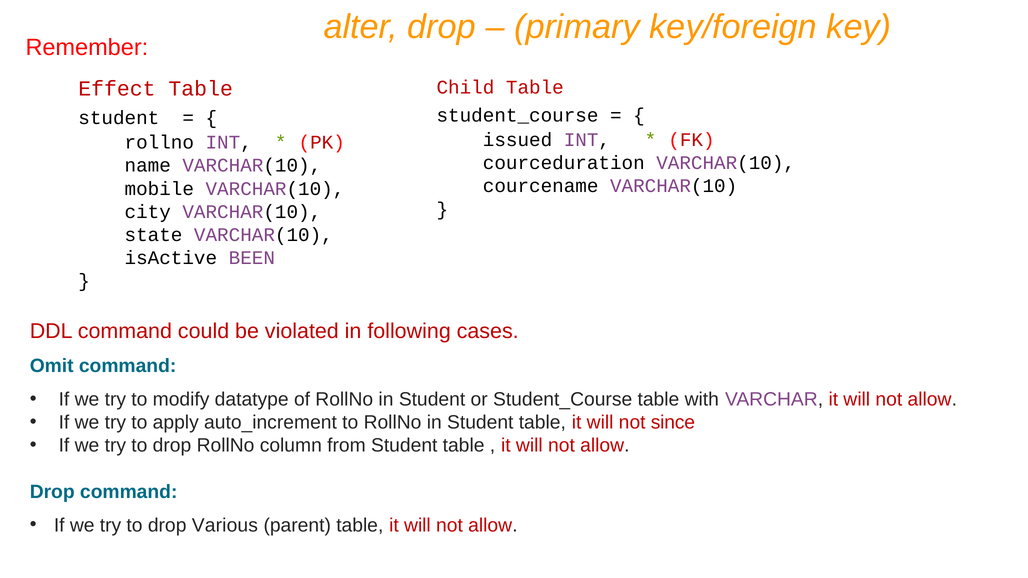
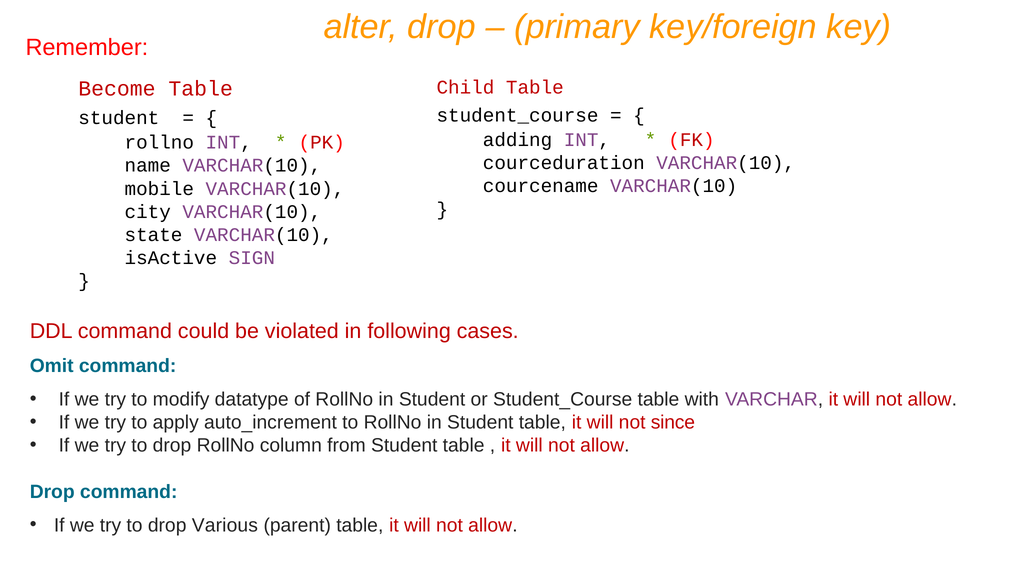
Effect: Effect -> Become
issued: issued -> adding
BEEN: BEEN -> SIGN
